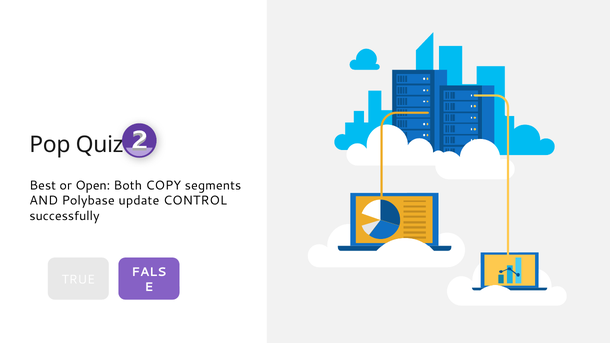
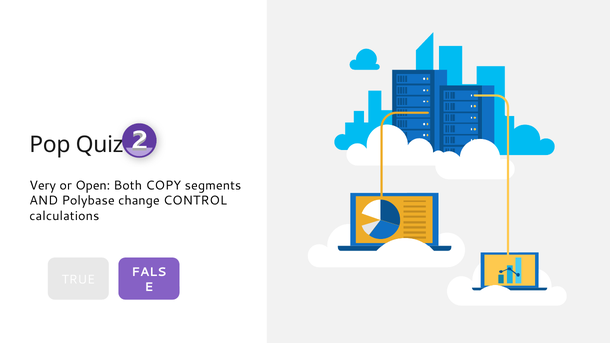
Best: Best -> Very
update: update -> change
successfully: successfully -> calculations
